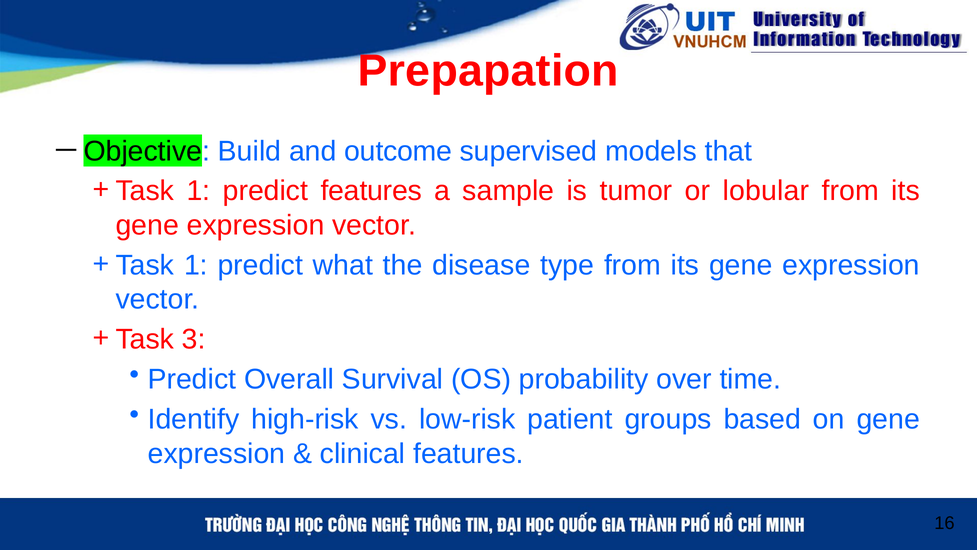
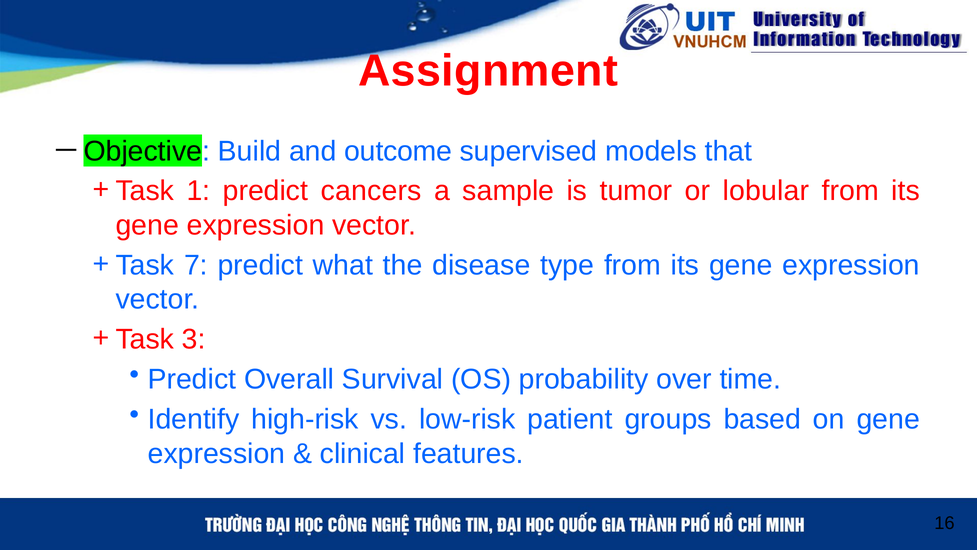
Prepapation: Prepapation -> Assignment
predict features: features -> cancers
1 at (196, 265): 1 -> 7
